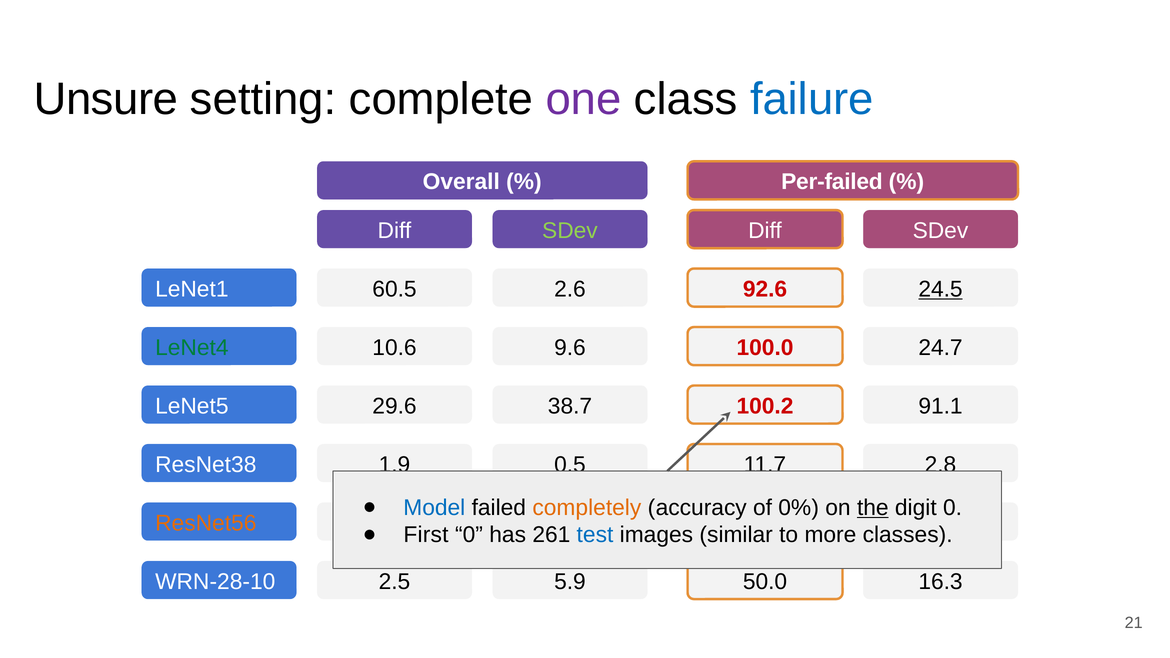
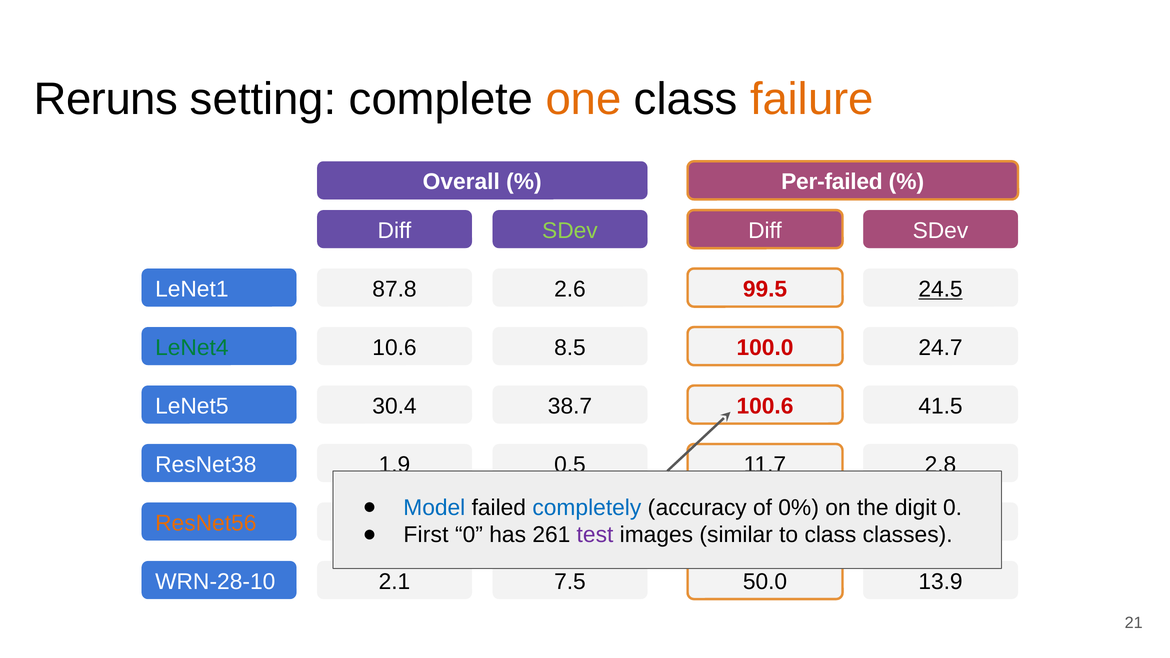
Unsure: Unsure -> Reruns
one colour: purple -> orange
failure colour: blue -> orange
60.5: 60.5 -> 87.8
92.6: 92.6 -> 99.5
9.6: 9.6 -> 8.5
29.6: 29.6 -> 30.4
100.2: 100.2 -> 100.6
91.1: 91.1 -> 41.5
completely colour: orange -> blue
the underline: present -> none
test colour: blue -> purple
to more: more -> class
2.5 at (394, 582): 2.5 -> 2.1
5.9: 5.9 -> 7.5
16.3: 16.3 -> 13.9
